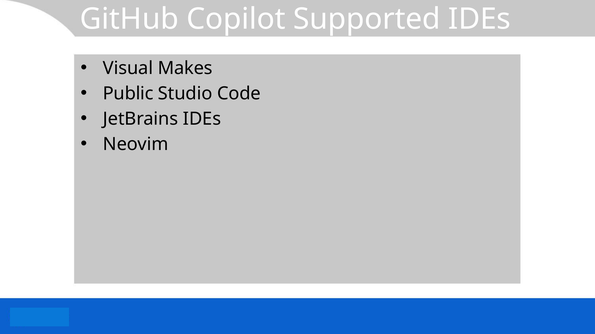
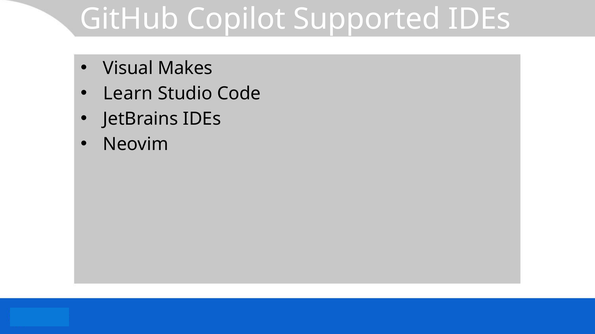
Public: Public -> Learn
